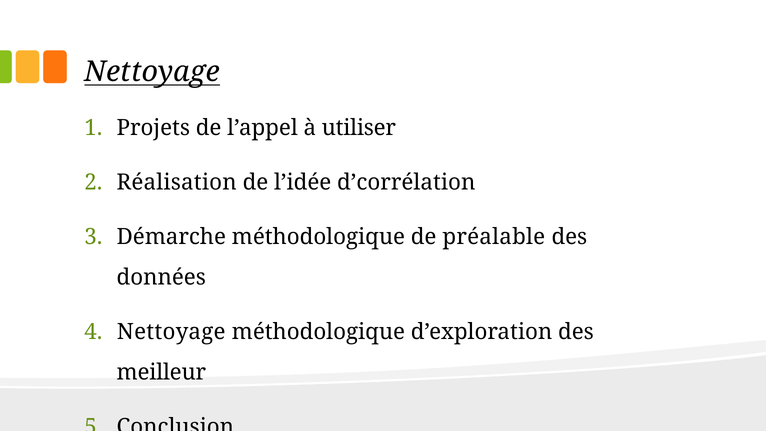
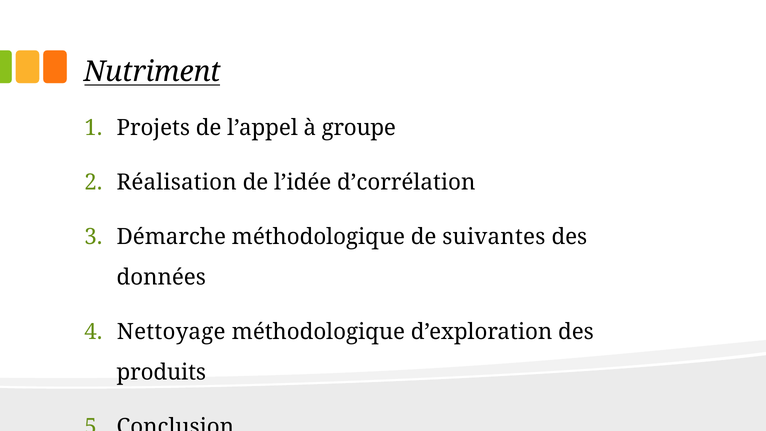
Nettoyage at (152, 72): Nettoyage -> Nutriment
utiliser: utiliser -> groupe
préalable: préalable -> suivantes
meilleur: meilleur -> produits
